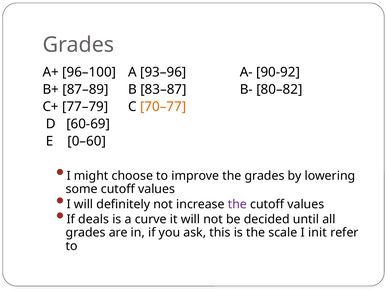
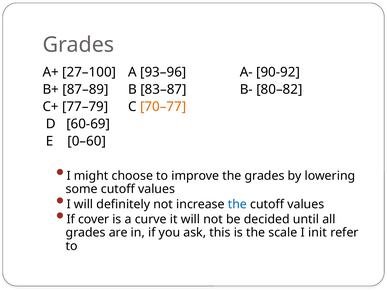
96–100: 96–100 -> 27–100
the at (237, 204) colour: purple -> blue
deals: deals -> cover
